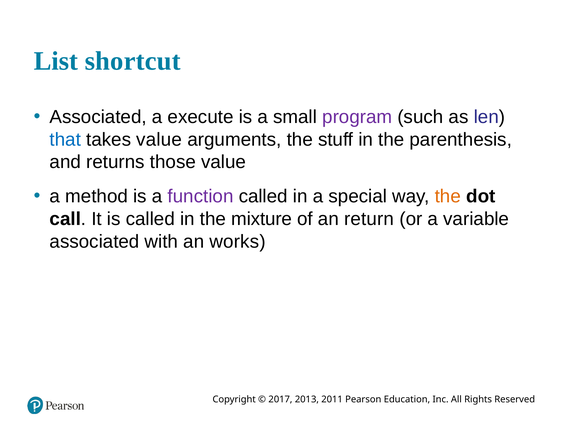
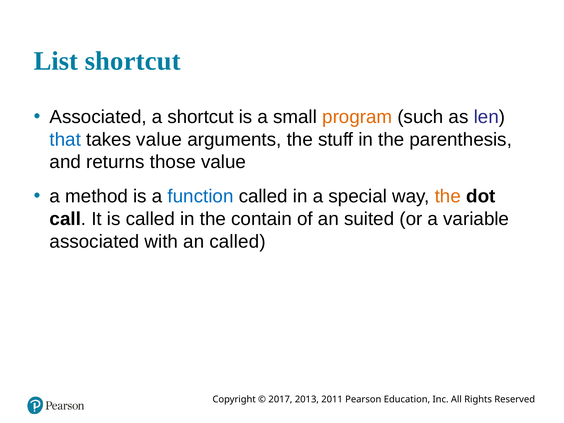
a execute: execute -> shortcut
program colour: purple -> orange
function colour: purple -> blue
mixture: mixture -> contain
return: return -> suited
an works: works -> called
